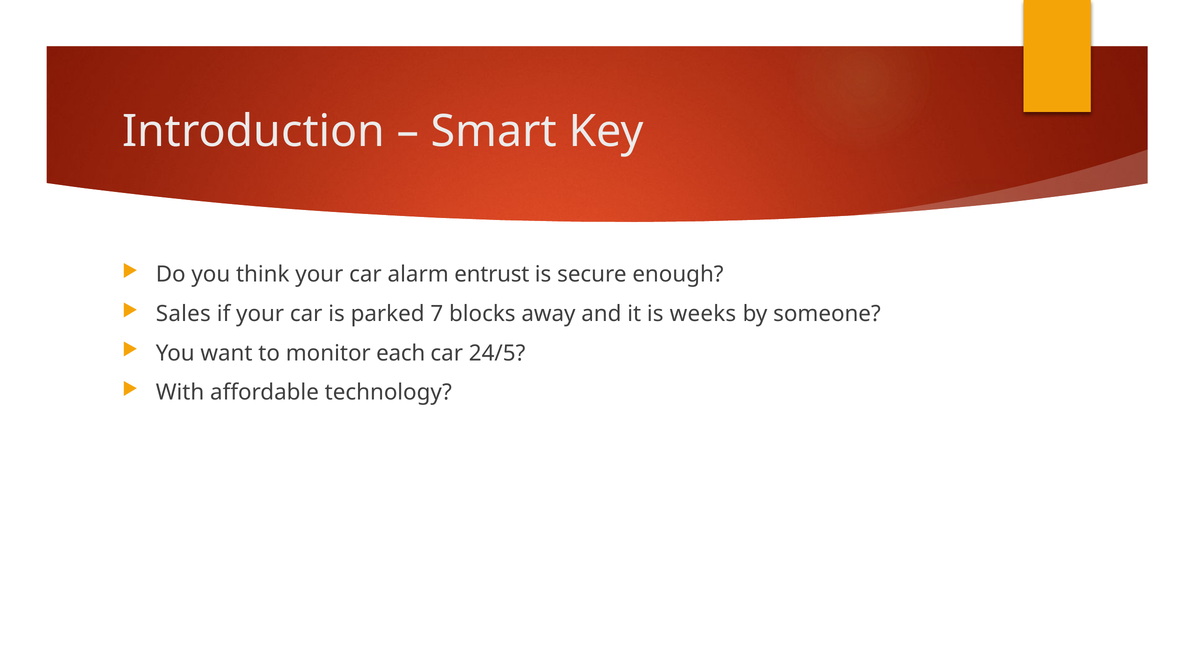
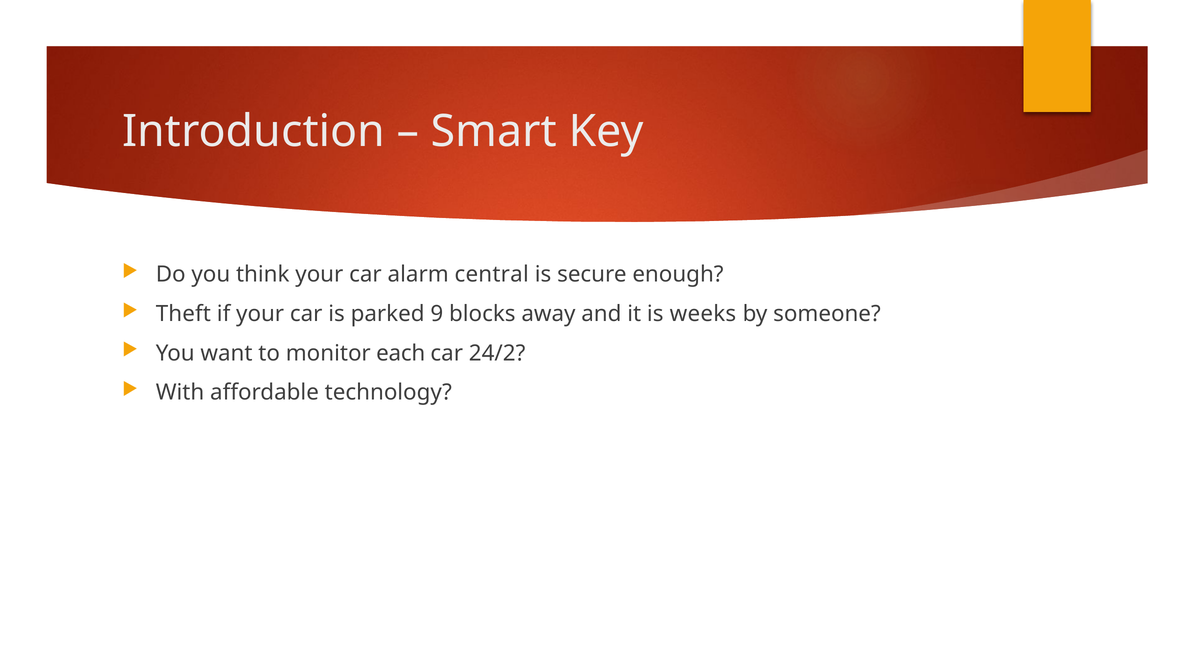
entrust: entrust -> central
Sales: Sales -> Theft
7: 7 -> 9
24/5: 24/5 -> 24/2
